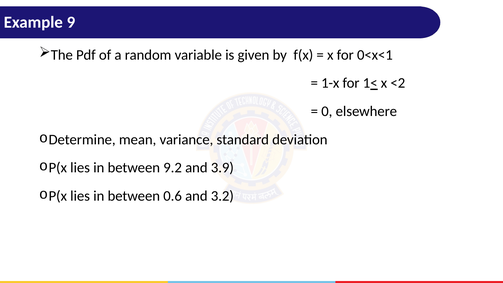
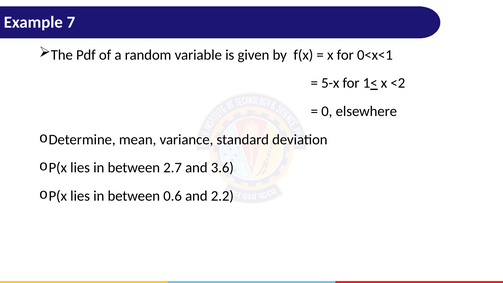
9: 9 -> 7
1-x: 1-x -> 5-x
9.2: 9.2 -> 2.7
3.9: 3.9 -> 3.6
3.2: 3.2 -> 2.2
